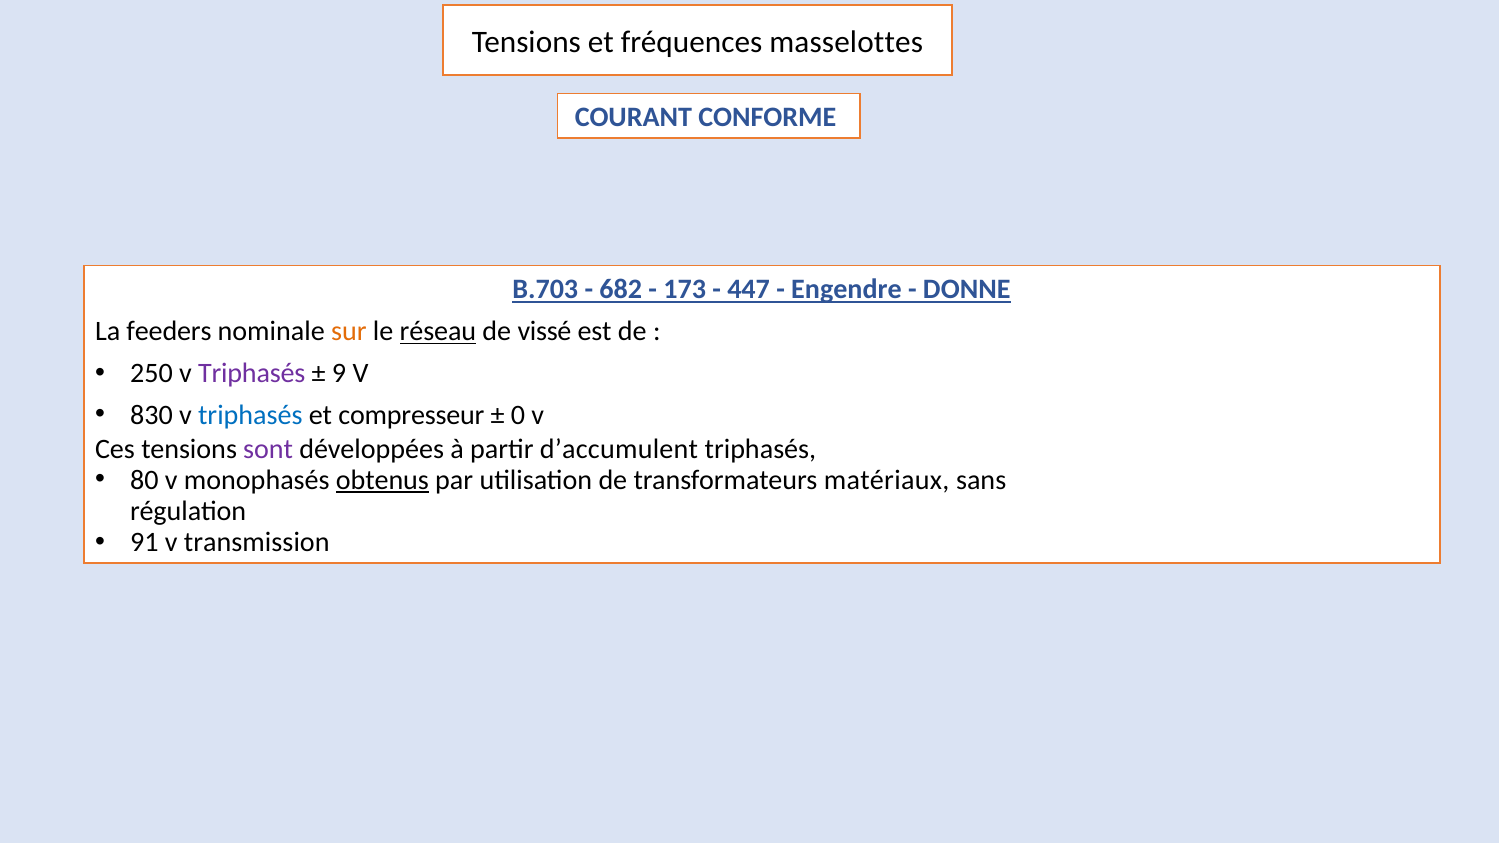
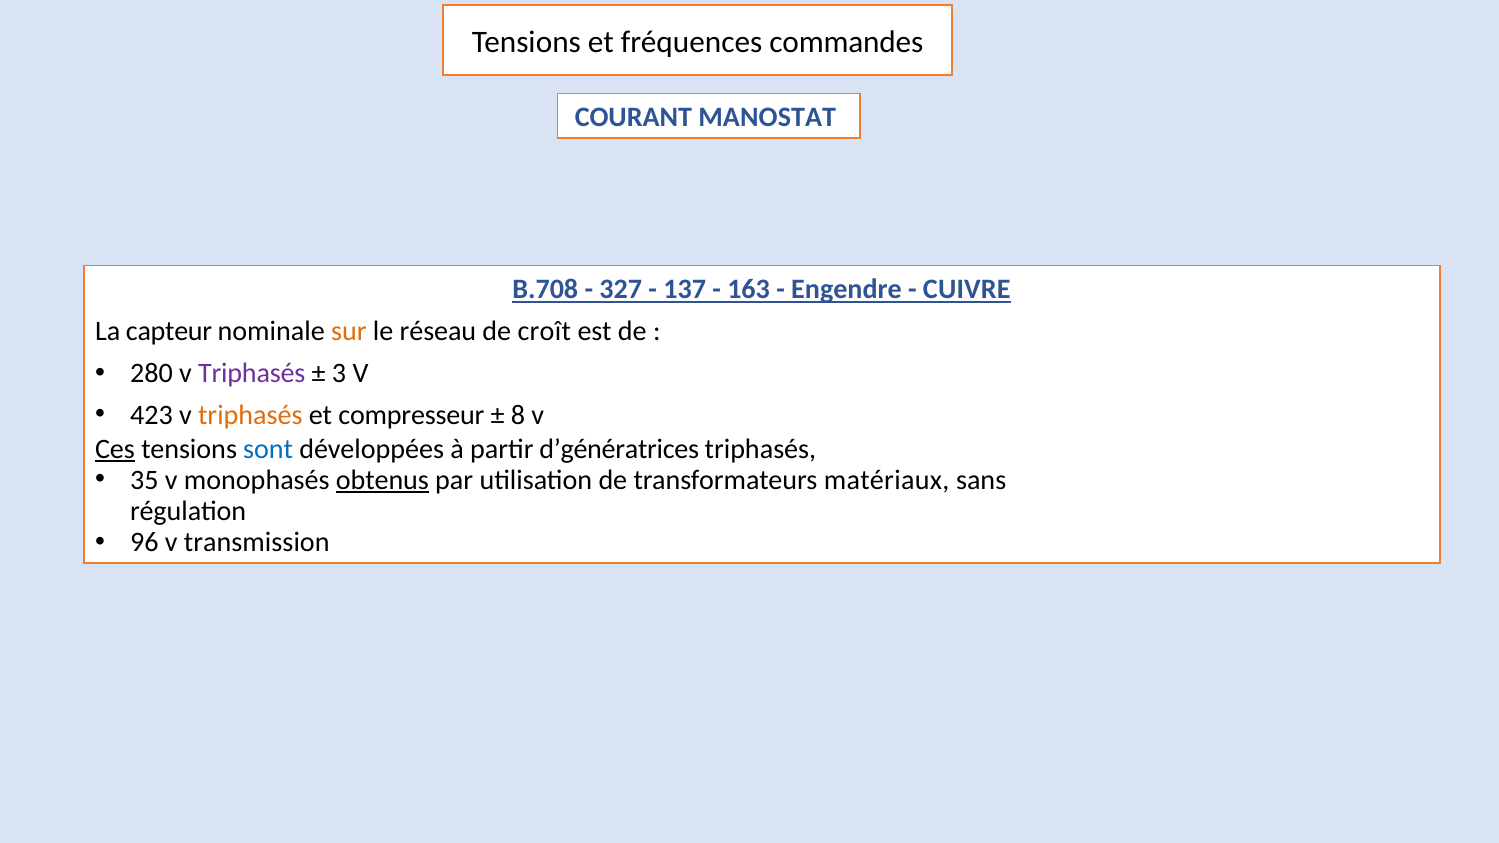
masselottes: masselottes -> commandes
CONFORME: CONFORME -> MANOSTAT
B.703: B.703 -> B.708
682: 682 -> 327
173: 173 -> 137
447: 447 -> 163
DONNE: DONNE -> CUIVRE
feeders: feeders -> capteur
réseau underline: present -> none
vissé: vissé -> croît
250: 250 -> 280
9: 9 -> 3
830: 830 -> 423
triphasés at (250, 415) colour: blue -> orange
0: 0 -> 8
Ces underline: none -> present
sont colour: purple -> blue
d’accumulent: d’accumulent -> d’génératrices
80: 80 -> 35
91: 91 -> 96
